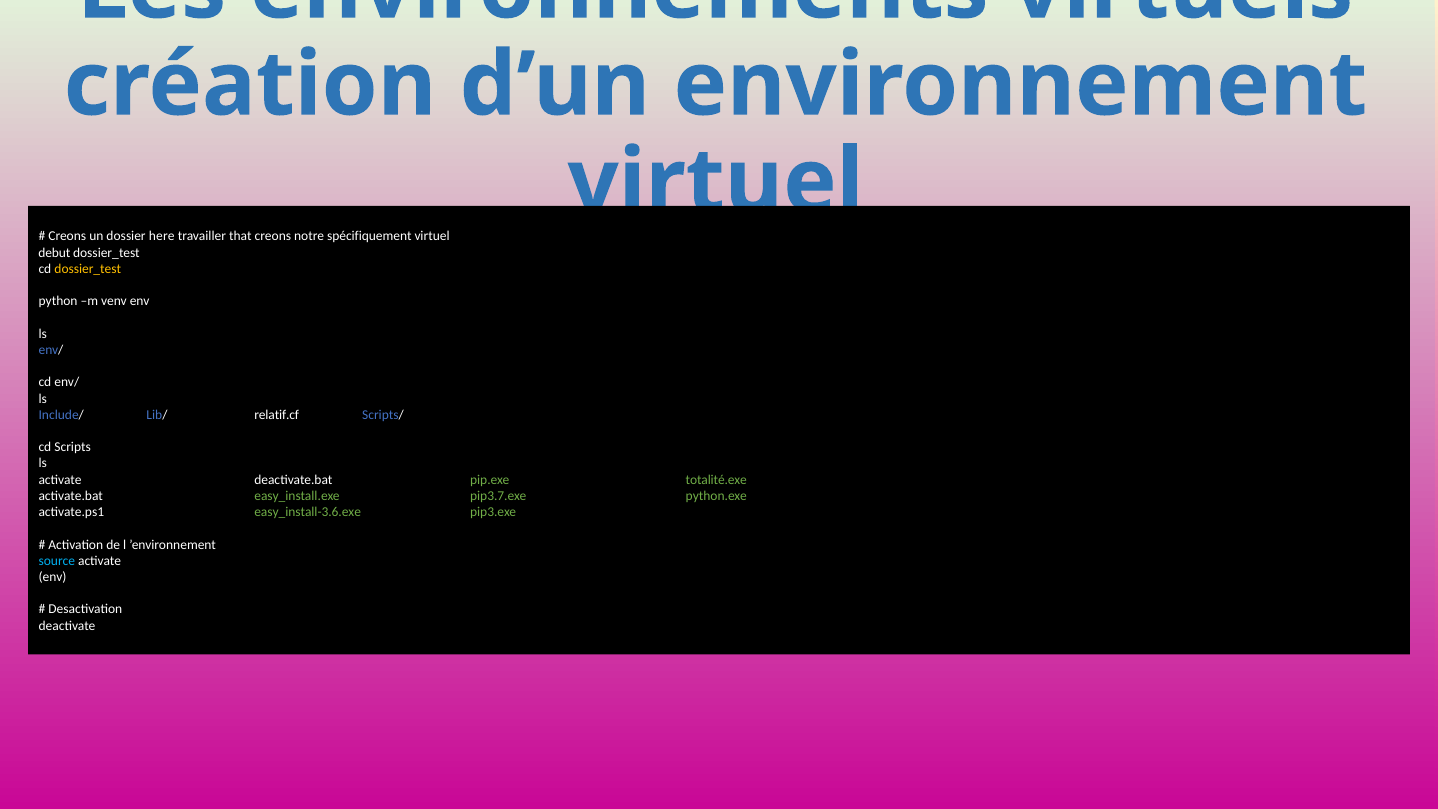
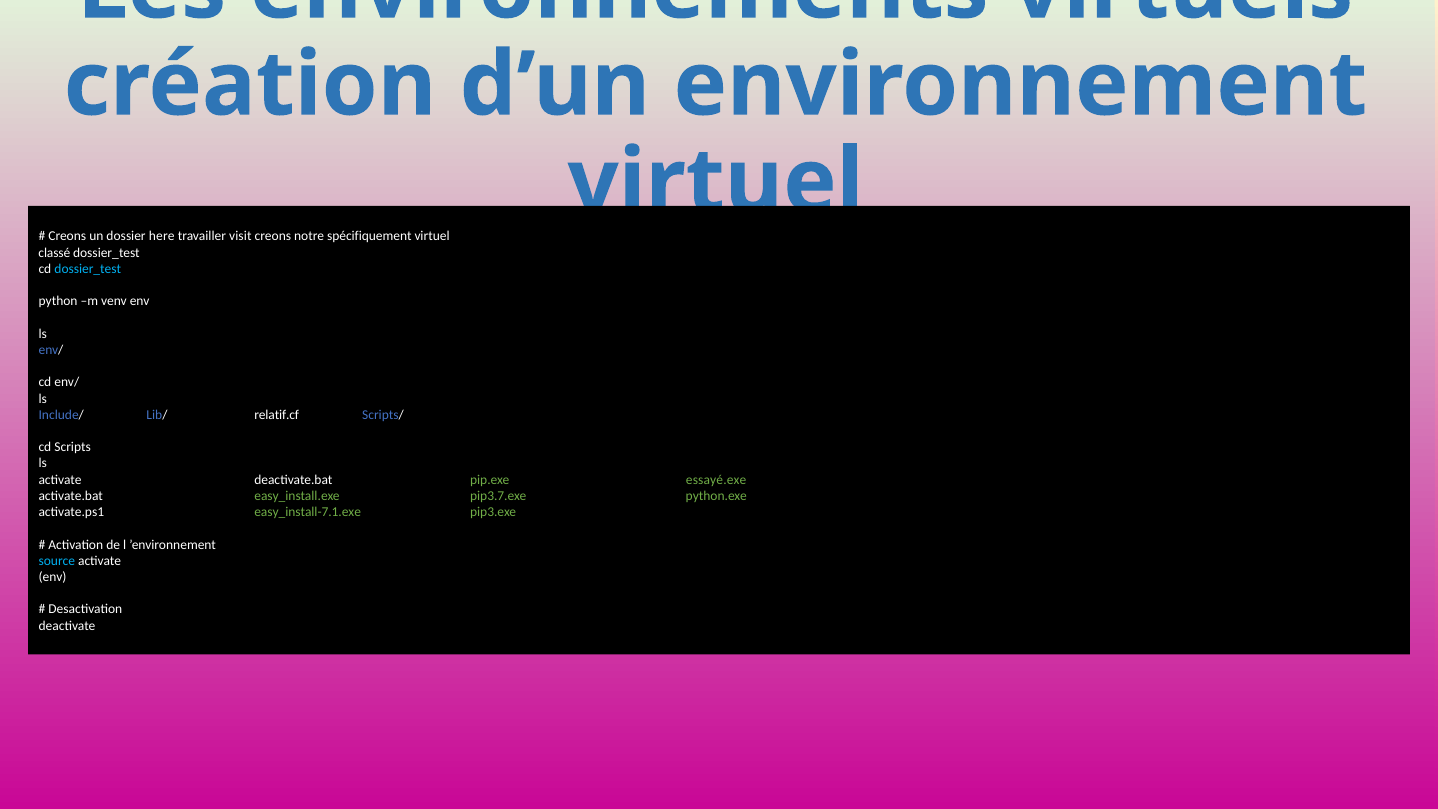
that: that -> visit
debut: debut -> classé
dossier_test at (88, 269) colour: yellow -> light blue
totalité.exe: totalité.exe -> essayé.exe
easy_install-3.6.exe: easy_install-3.6.exe -> easy_install-7.1.exe
